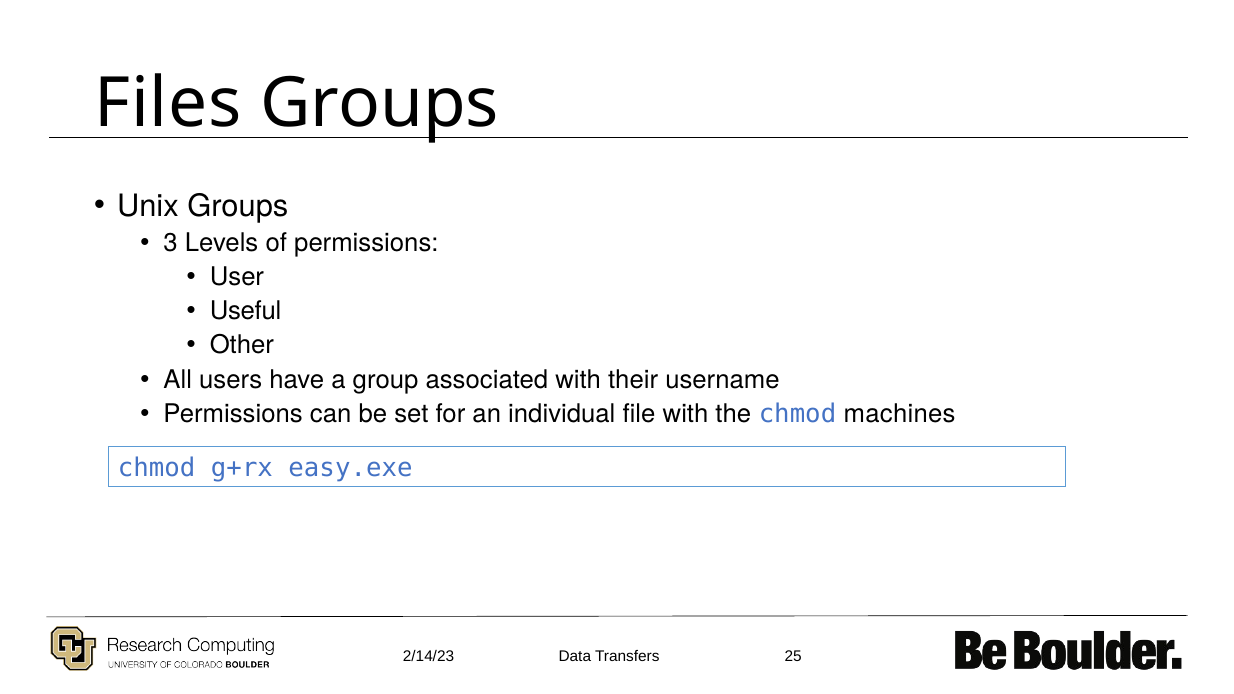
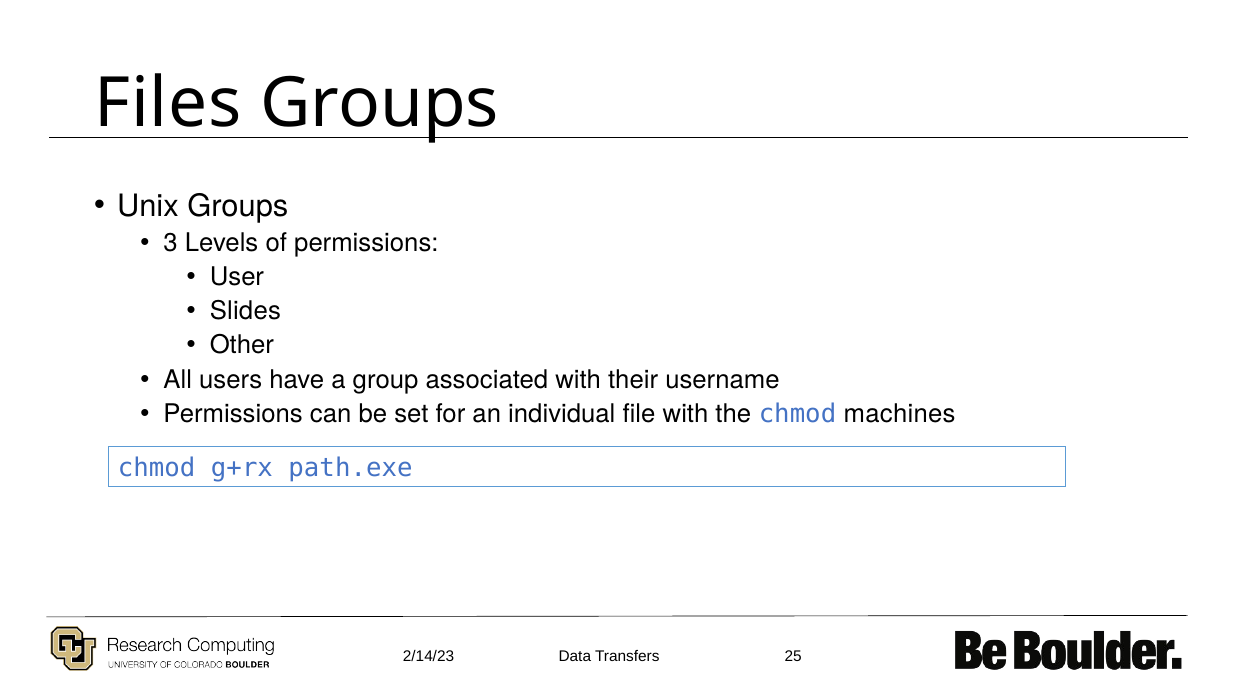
Useful: Useful -> Slides
easy.exe: easy.exe -> path.exe
